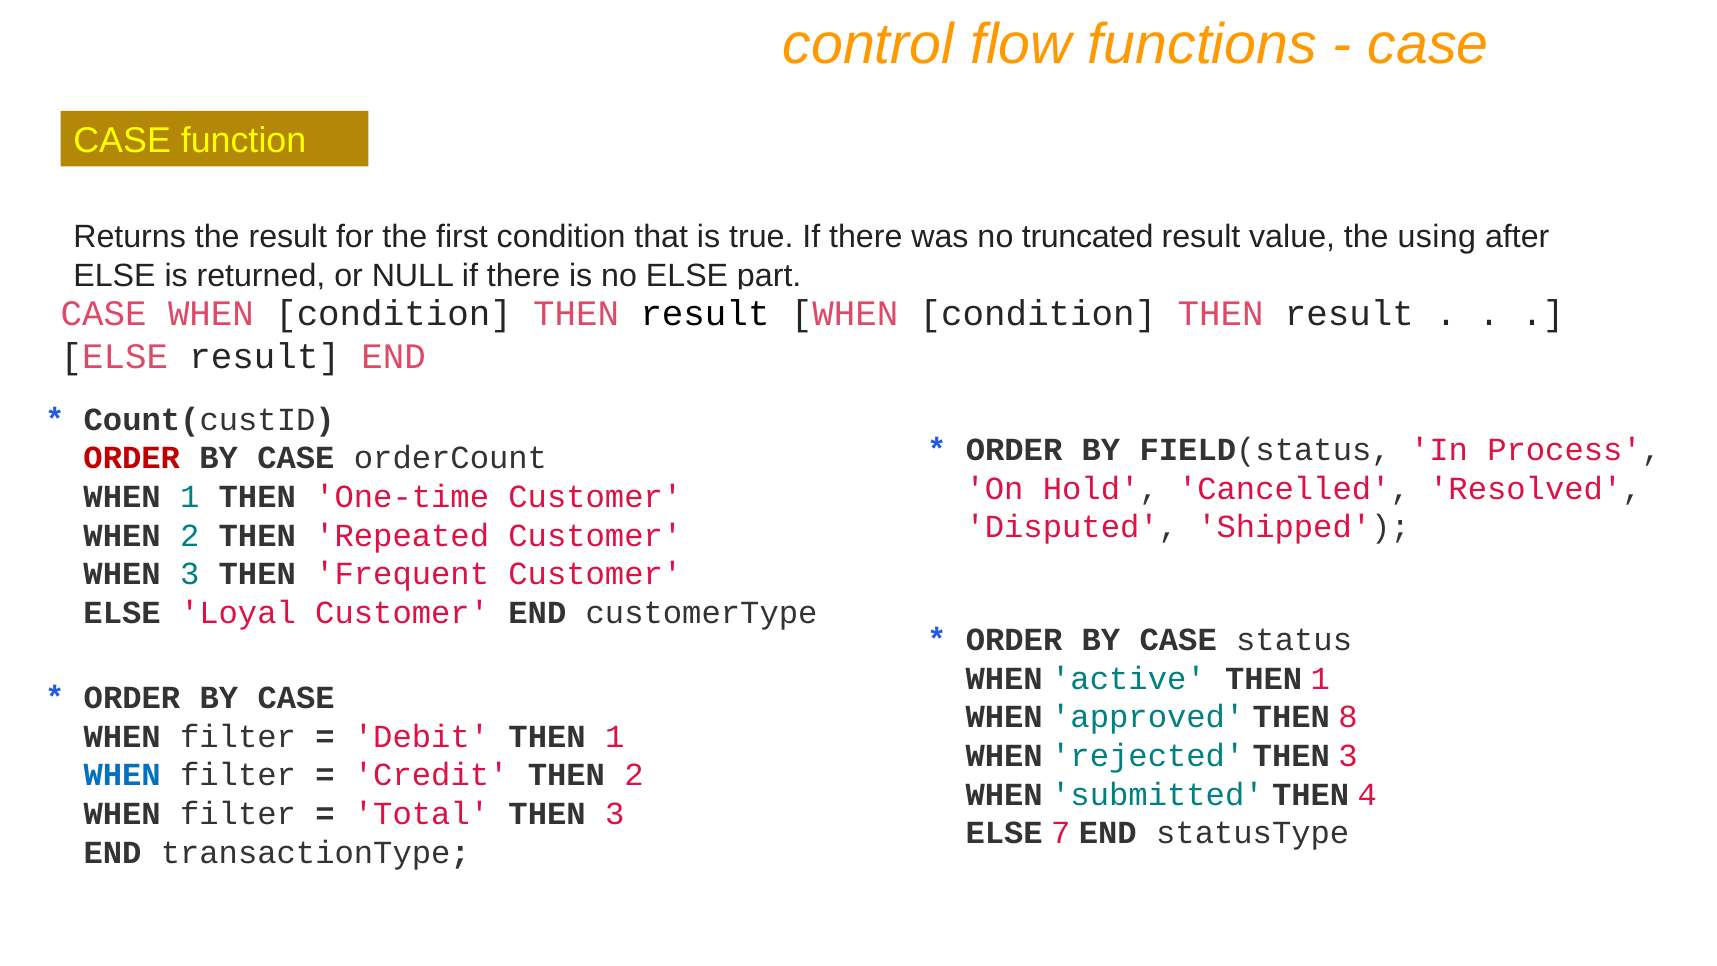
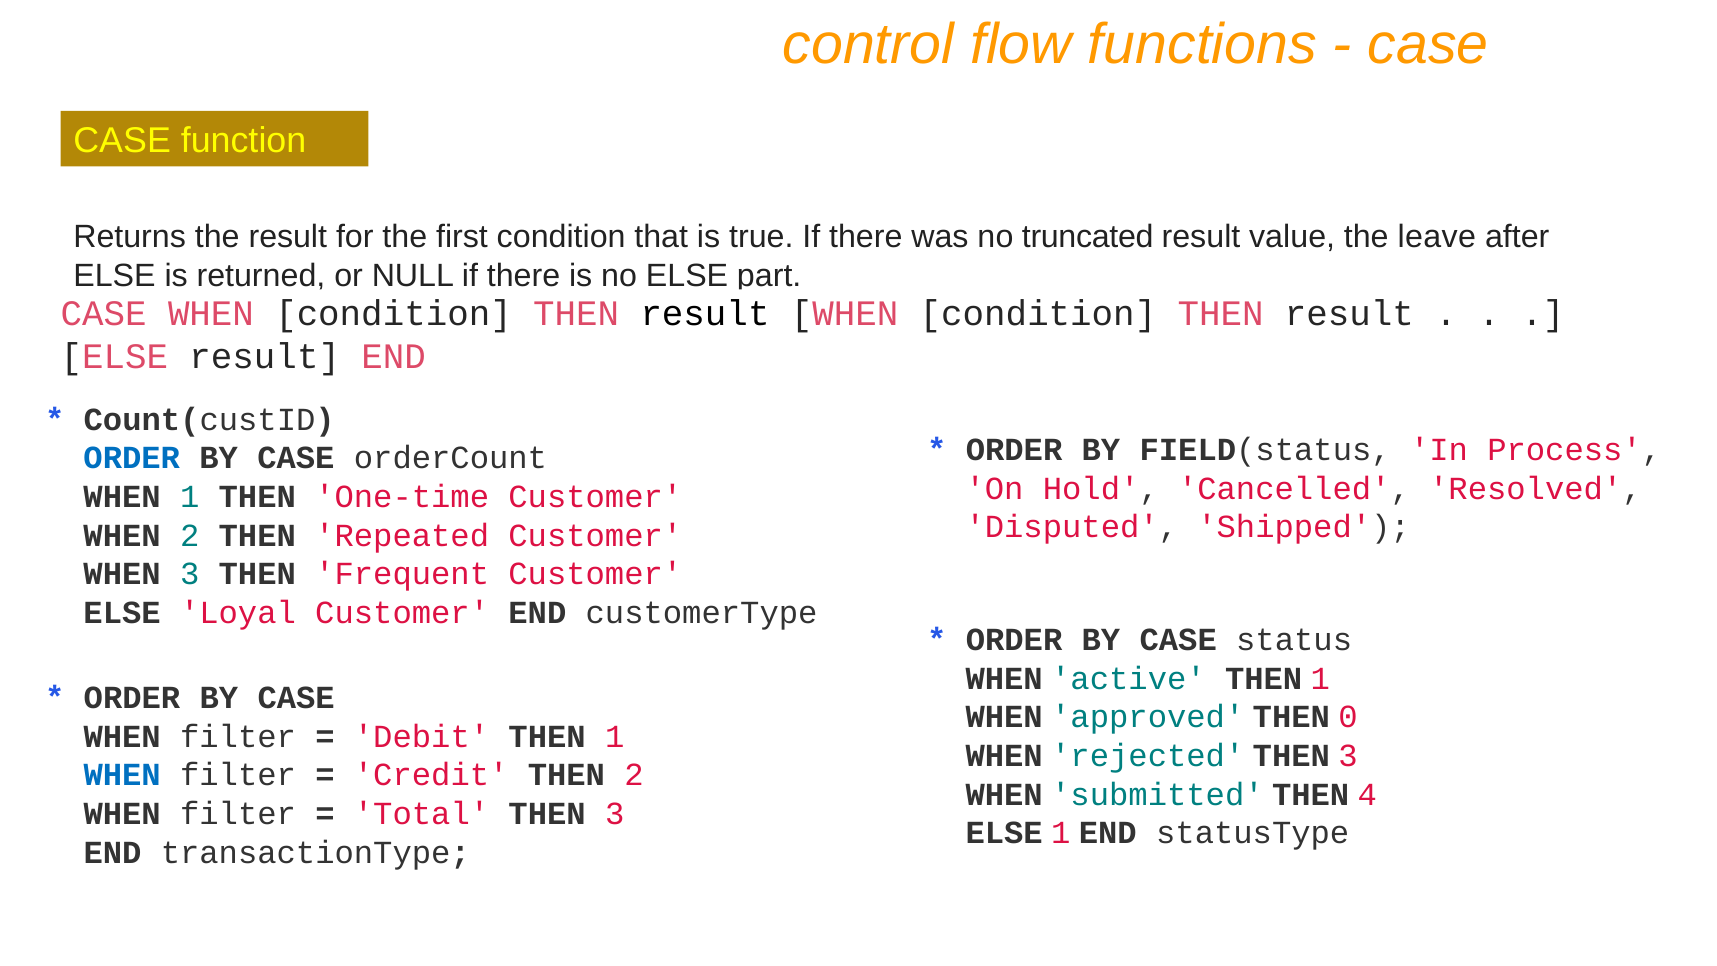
using: using -> leave
ORDER at (132, 458) colour: red -> blue
8: 8 -> 0
ELSE 7: 7 -> 1
